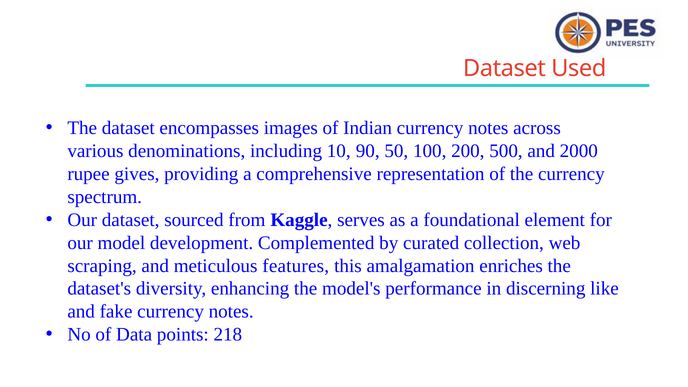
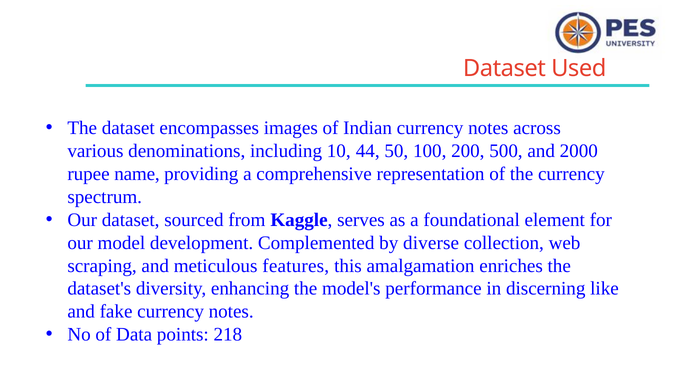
90: 90 -> 44
gives: gives -> name
curated: curated -> diverse
